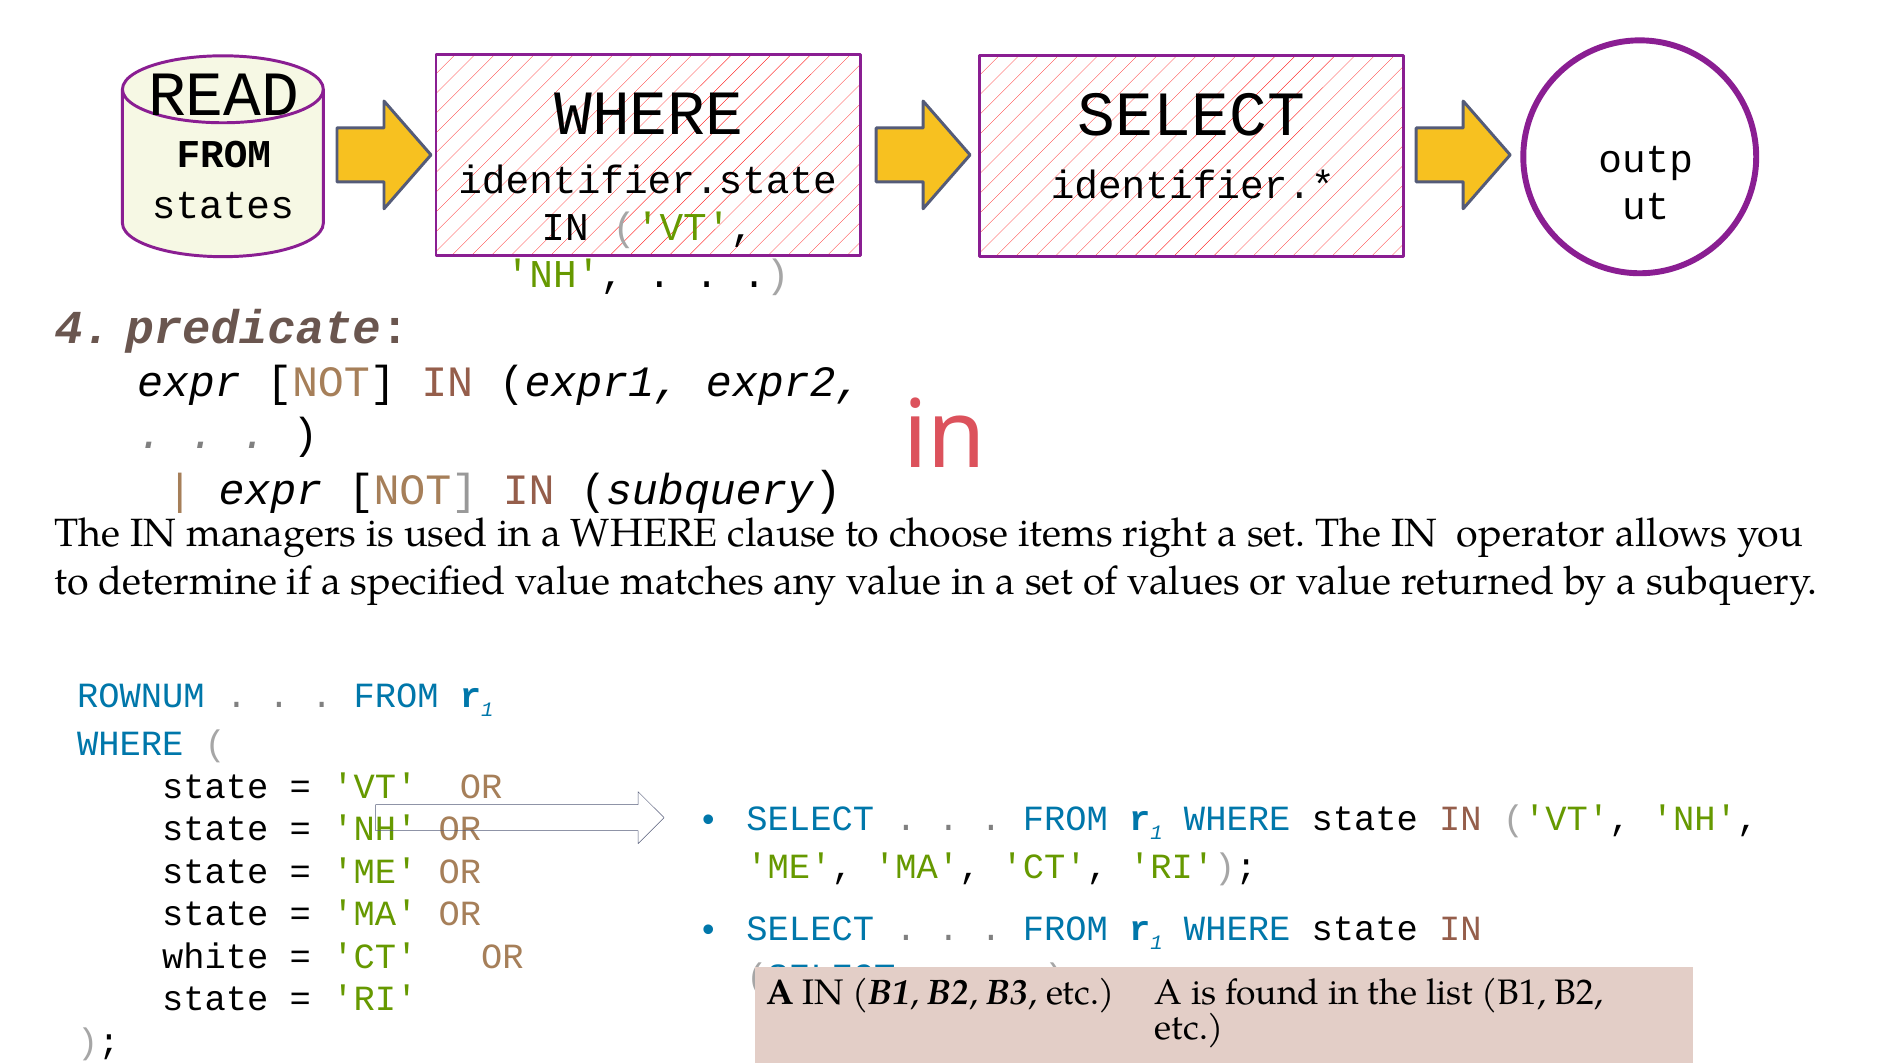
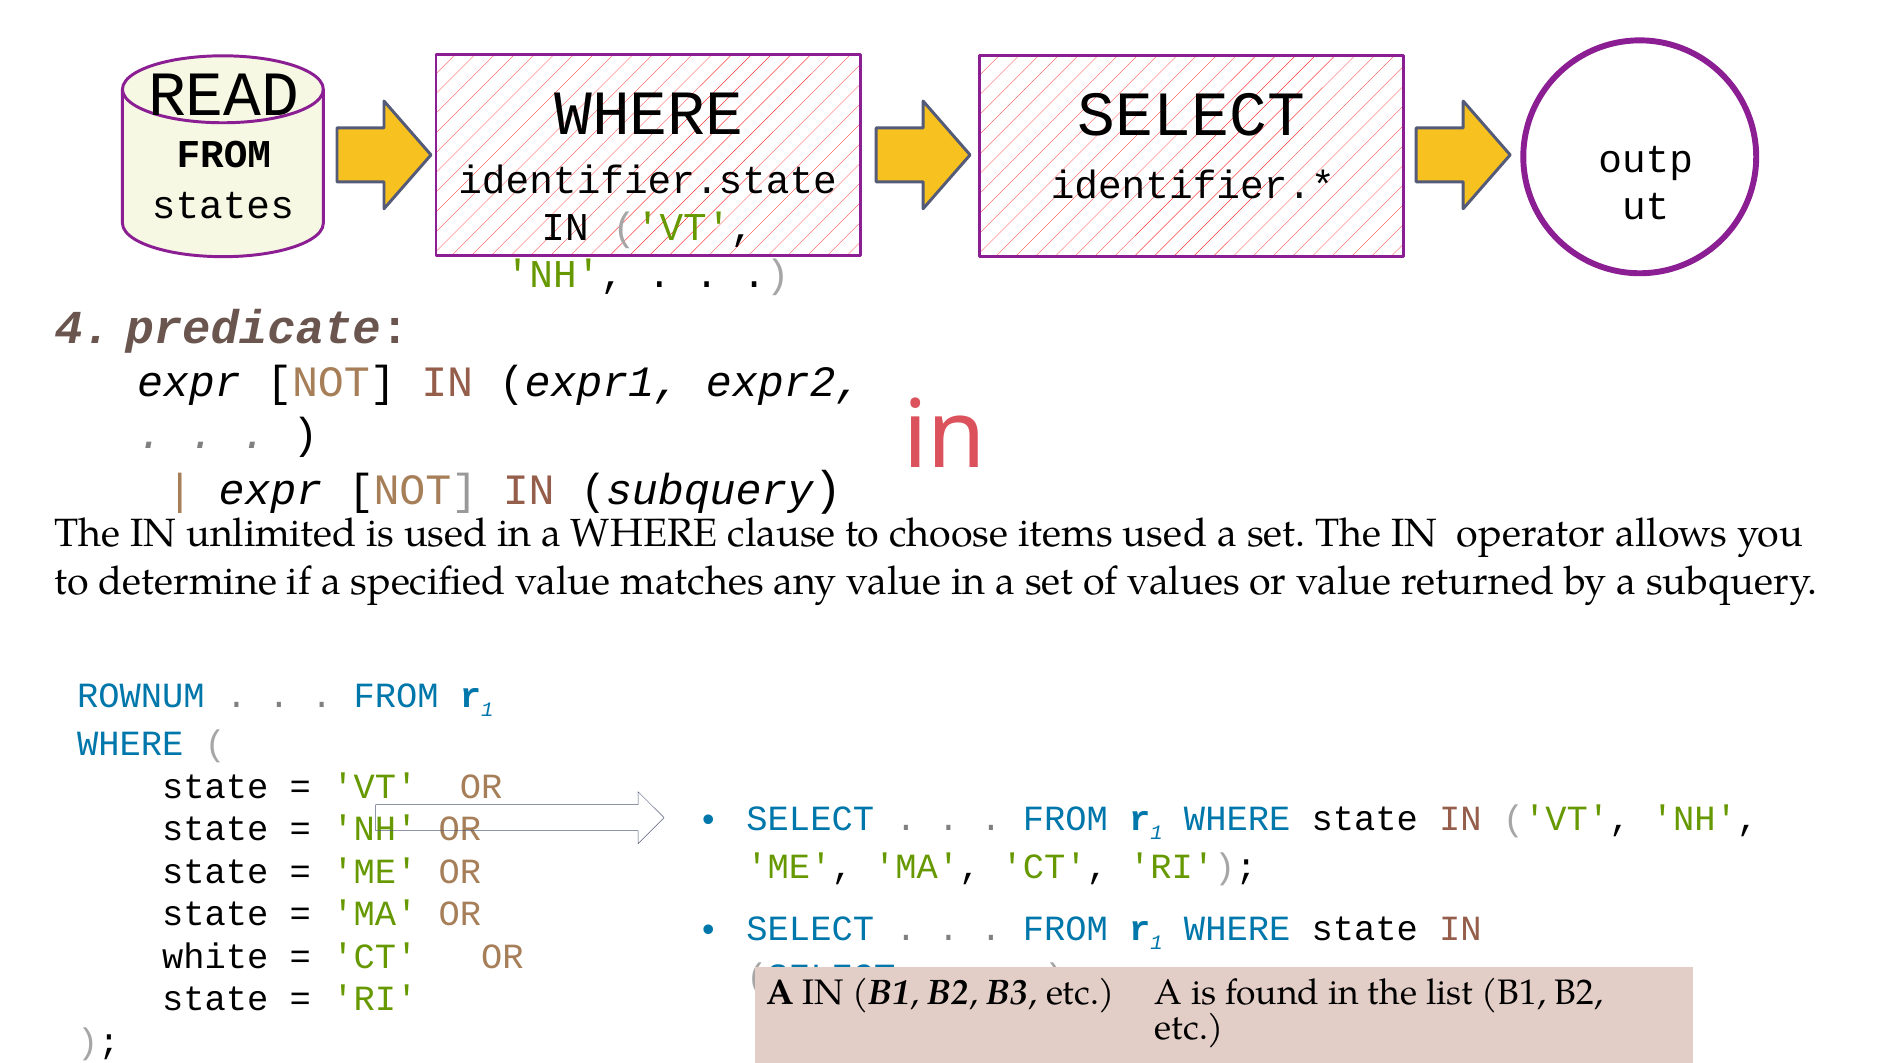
managers: managers -> unlimited
items right: right -> used
